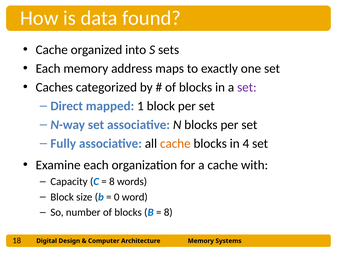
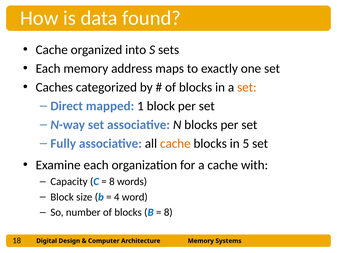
set at (247, 87) colour: purple -> orange
4: 4 -> 5
0: 0 -> 4
